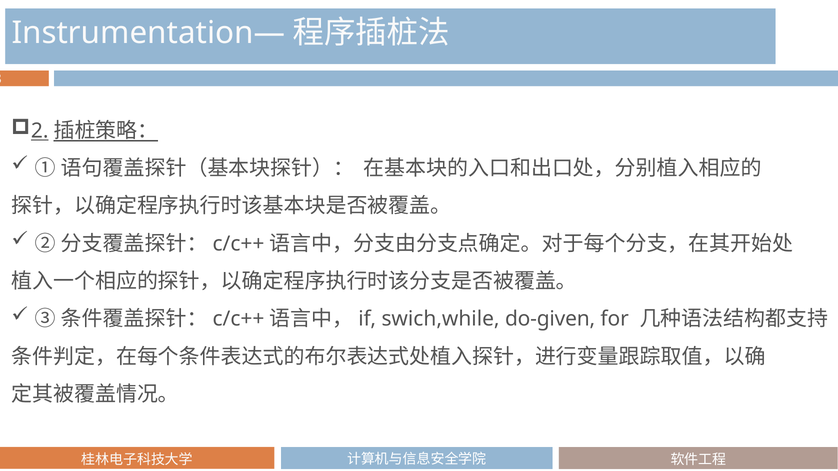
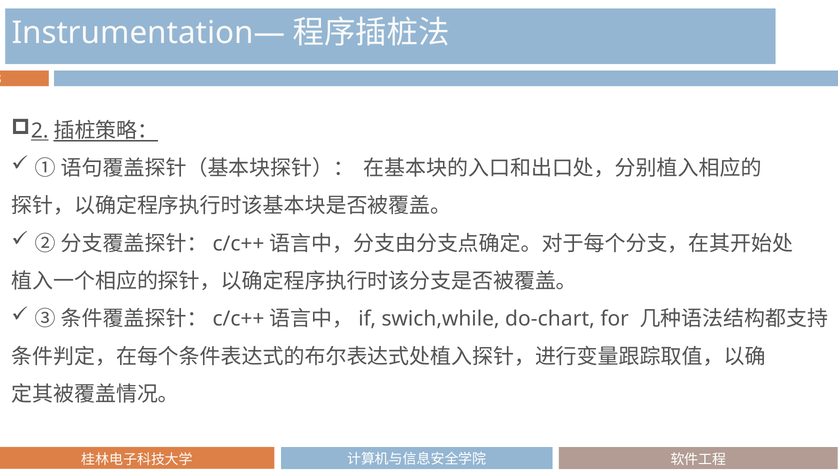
do-given: do-given -> do-chart
